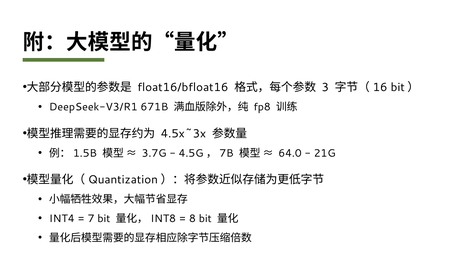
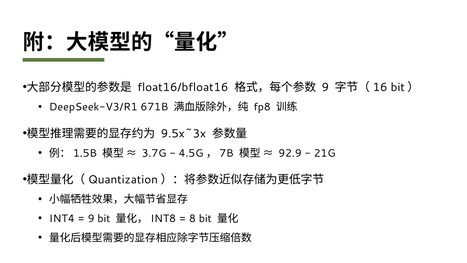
3 at (325, 87): 3 -> 9
4.5x~3x: 4.5x~3x -> 9.5x~3x
64.0: 64.0 -> 92.9
7 at (91, 218): 7 -> 9
